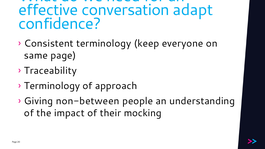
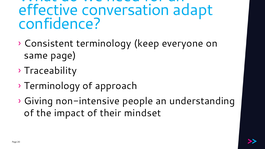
non-between: non-between -> non-intensive
mocking: mocking -> mindset
